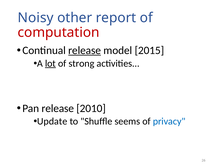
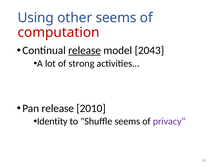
Noisy: Noisy -> Using
other report: report -> seems
2015: 2015 -> 2043
lot underline: present -> none
Update: Update -> Identity
privacy colour: blue -> purple
